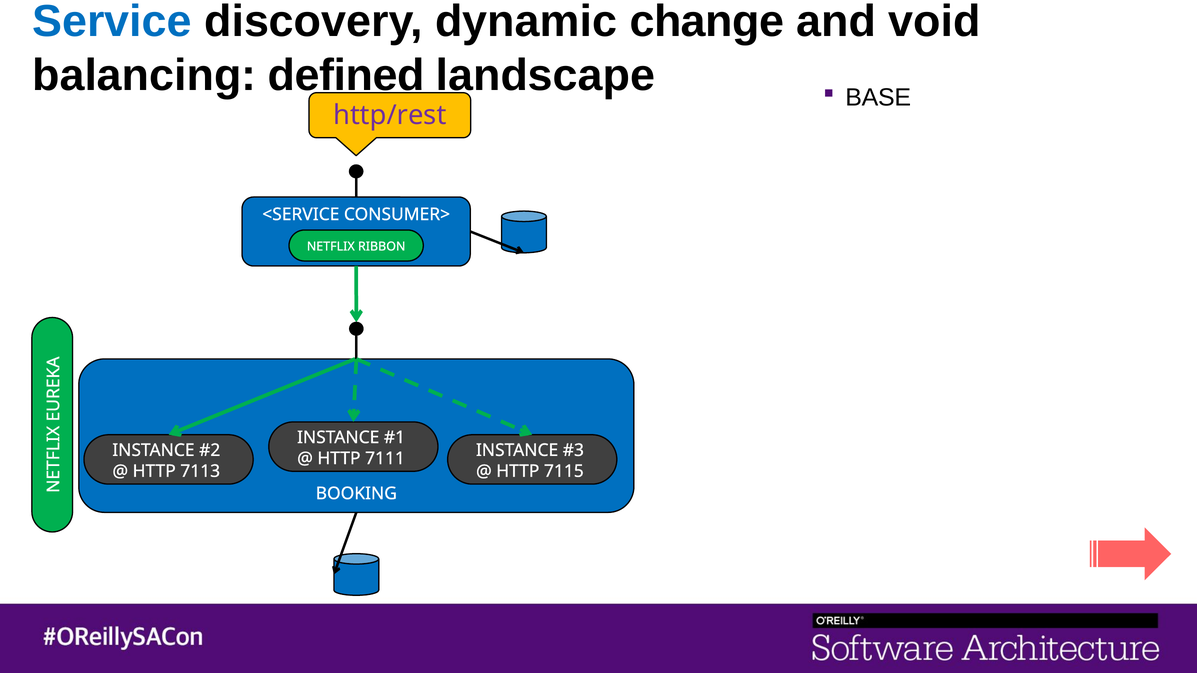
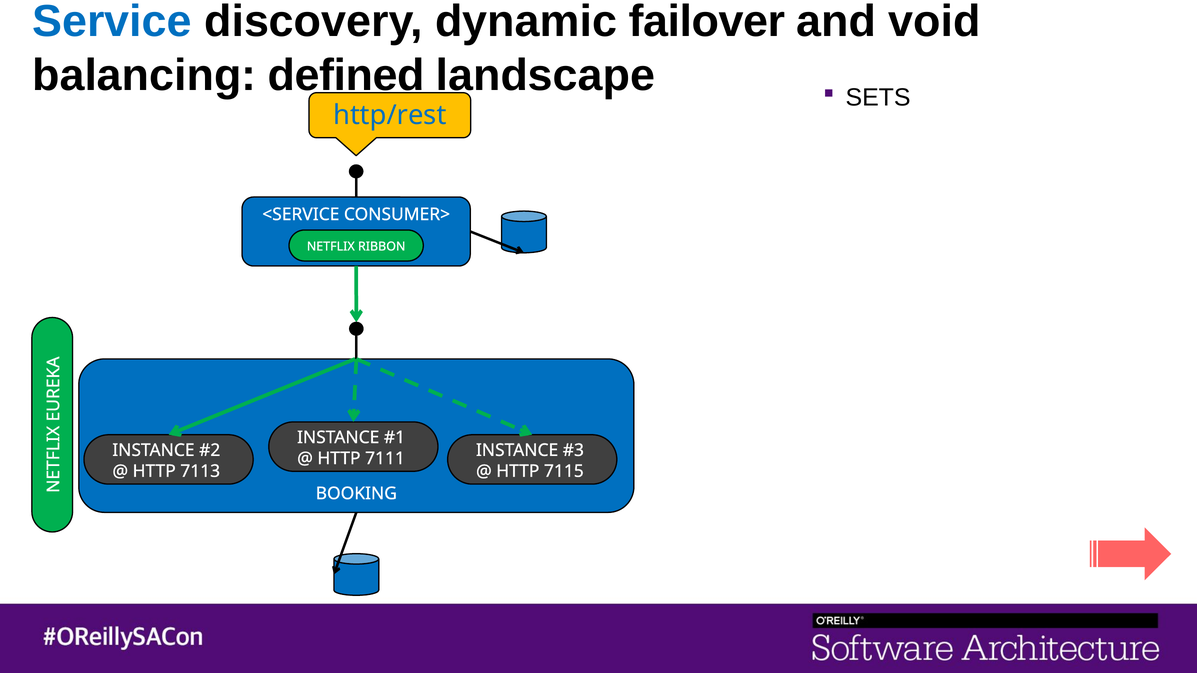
change: change -> failover
BASE: BASE -> SETS
http/rest colour: purple -> blue
